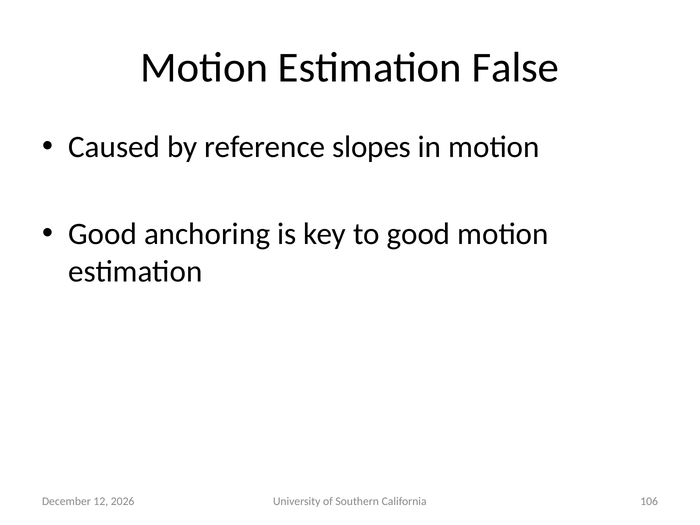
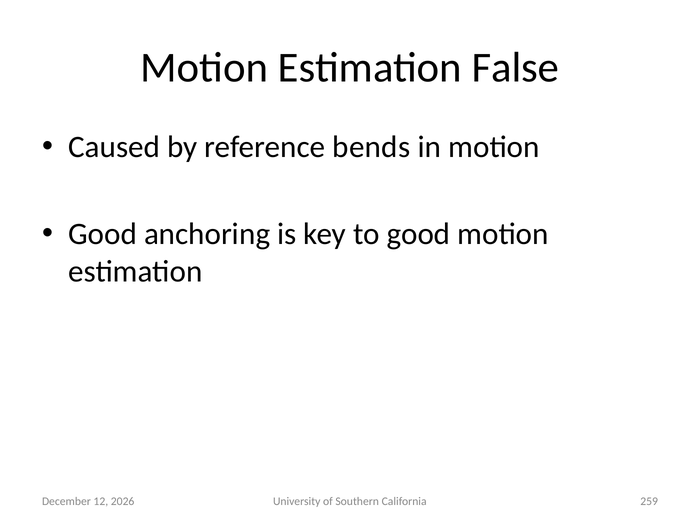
slopes: slopes -> bends
106: 106 -> 259
